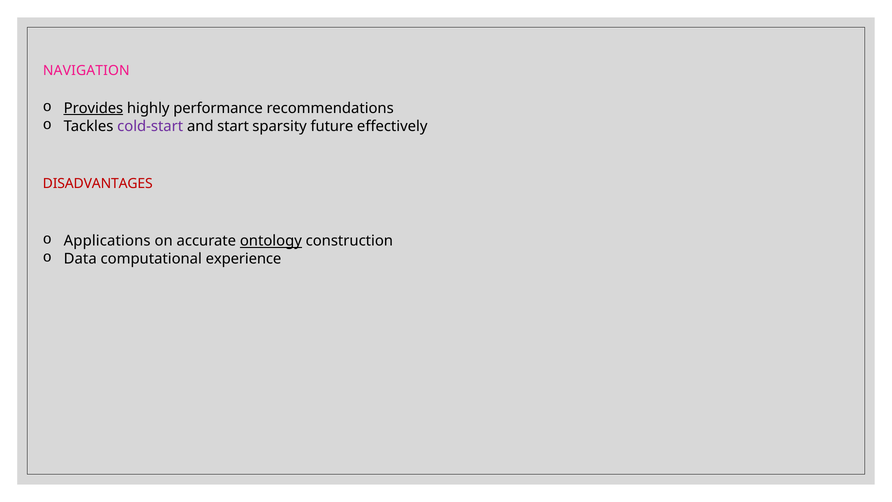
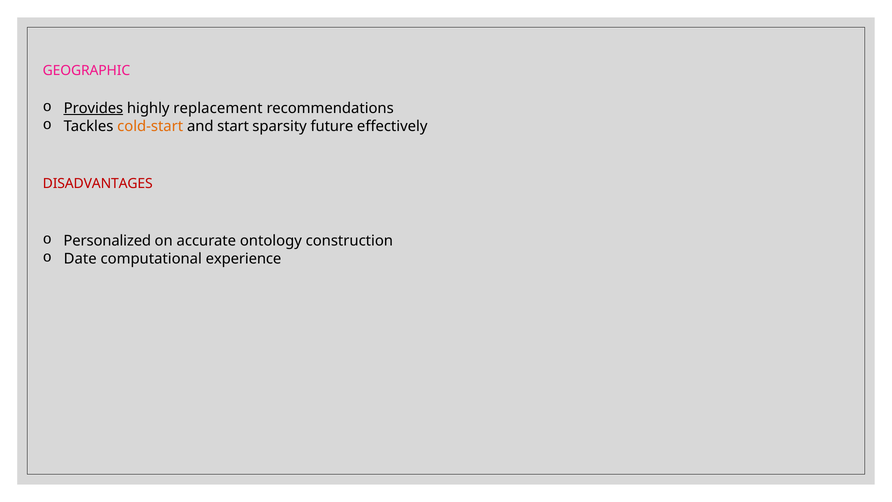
NAVIGATION: NAVIGATION -> GEOGRAPHIC
performance: performance -> replacement
cold-start colour: purple -> orange
Applications: Applications -> Personalized
ontology underline: present -> none
Data: Data -> Date
